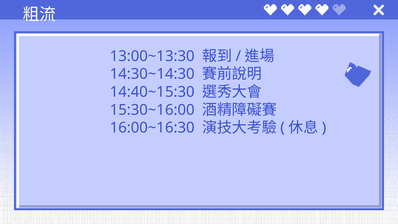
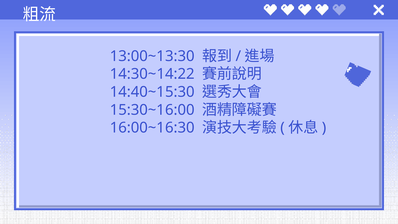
14:30~14:30: 14:30~14:30 -> 14:30~14:22
